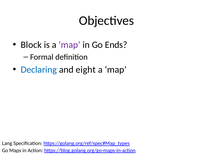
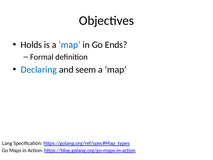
Block: Block -> Holds
map at (70, 45) colour: purple -> blue
eight: eight -> seem
